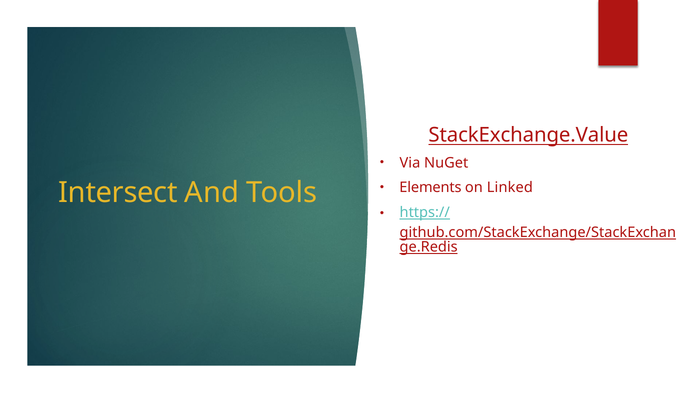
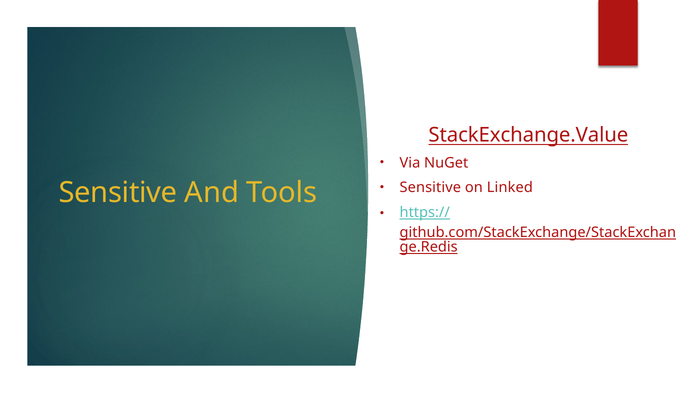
Elements at (430, 188): Elements -> Sensitive
Intersect at (118, 193): Intersect -> Sensitive
